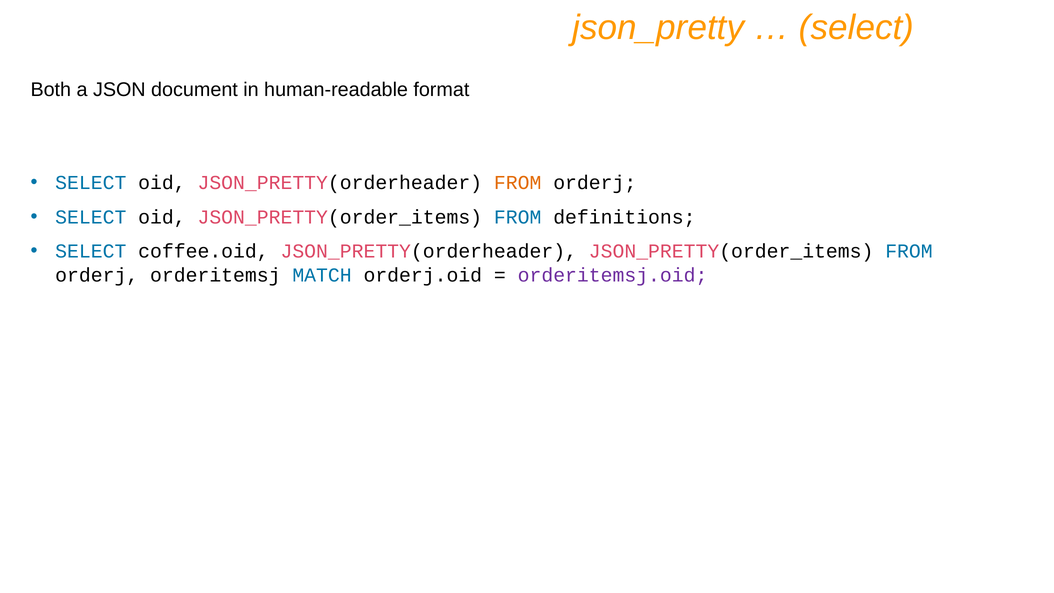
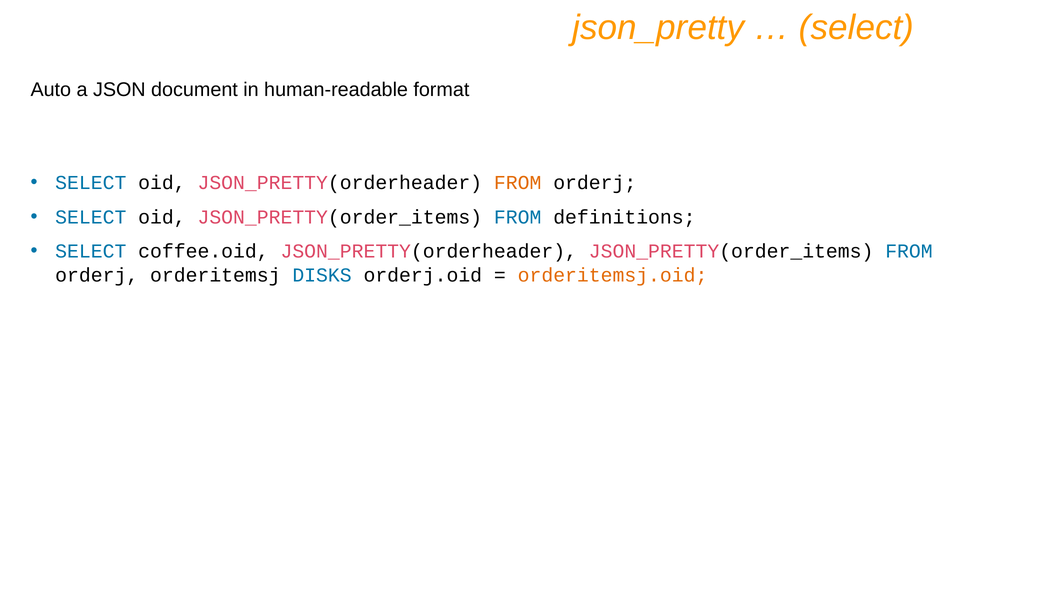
Both: Both -> Auto
MATCH: MATCH -> DISKS
orderitemsj.oid colour: purple -> orange
